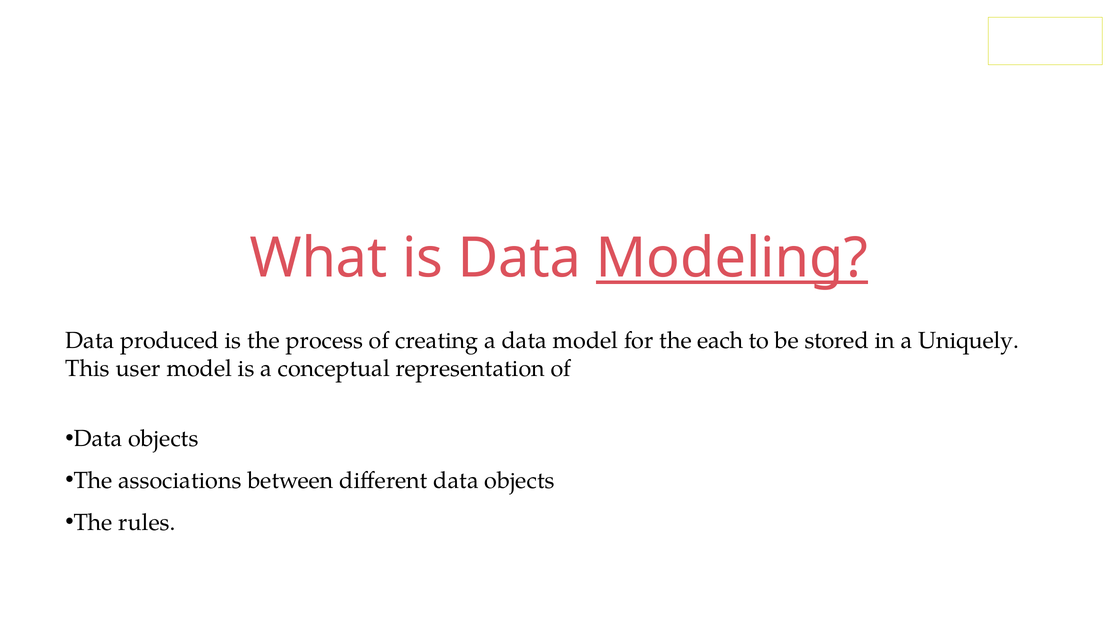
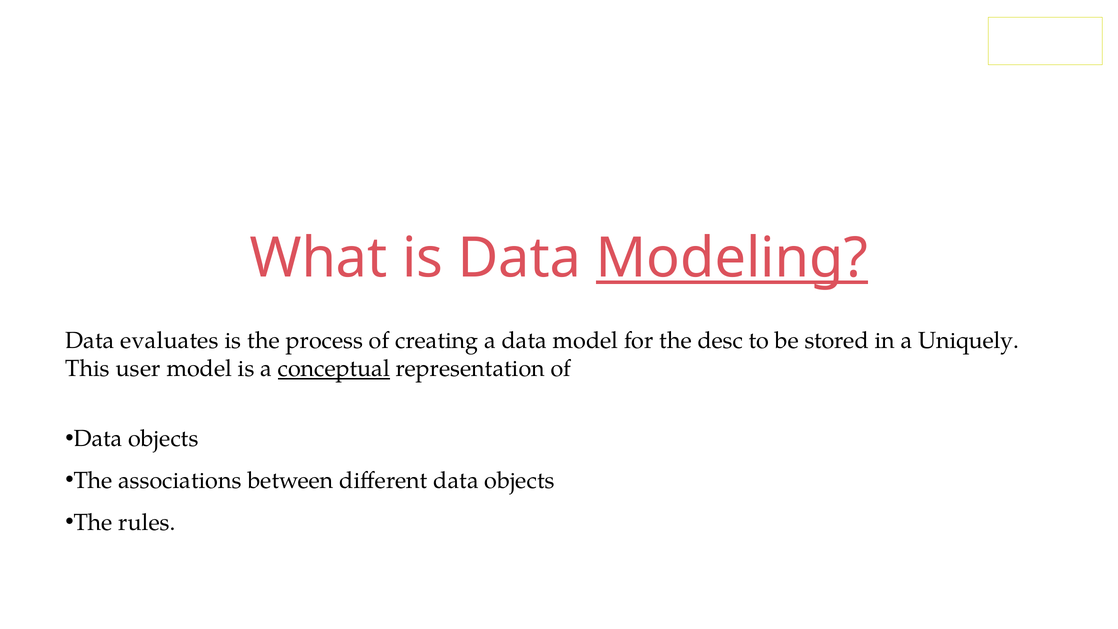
produced: produced -> evaluates
each: each -> desc
conceptual underline: none -> present
